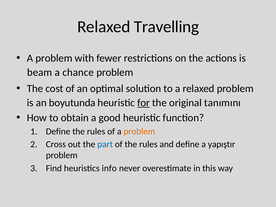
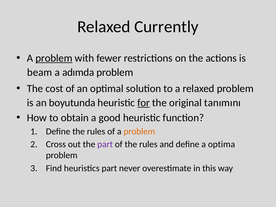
Travelling: Travelling -> Currently
problem at (54, 58) underline: none -> present
chance: chance -> adımda
part at (105, 144) colour: blue -> purple
yapıştır: yapıştır -> optima
heuristics info: info -> part
